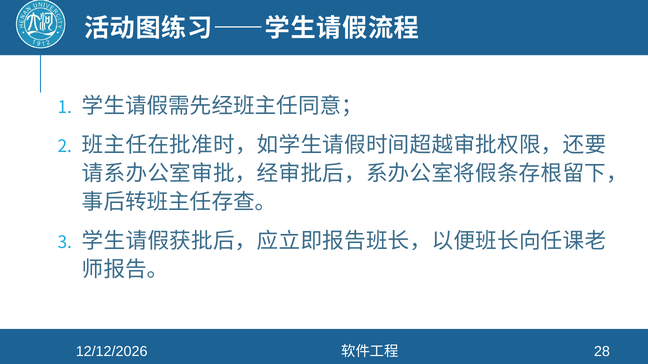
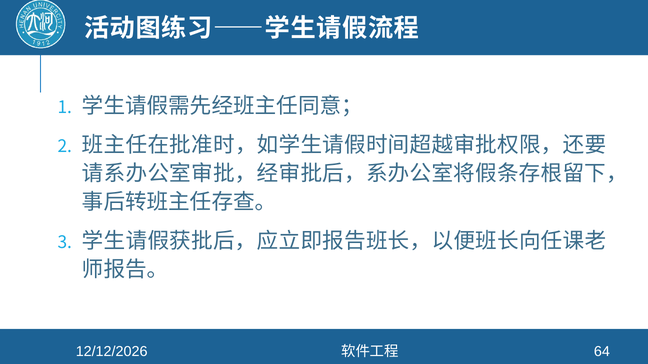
28: 28 -> 64
